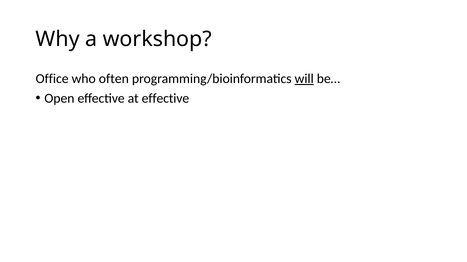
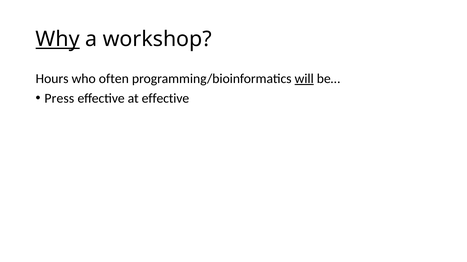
Why underline: none -> present
Office: Office -> Hours
Open: Open -> Press
